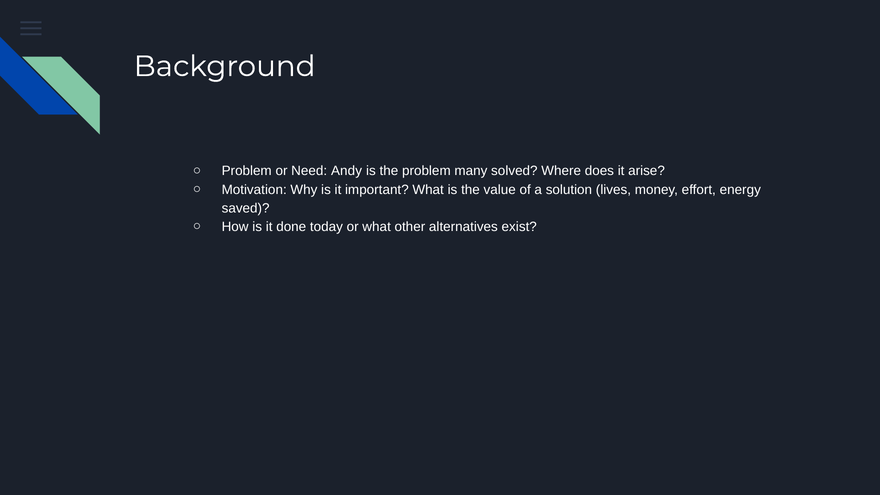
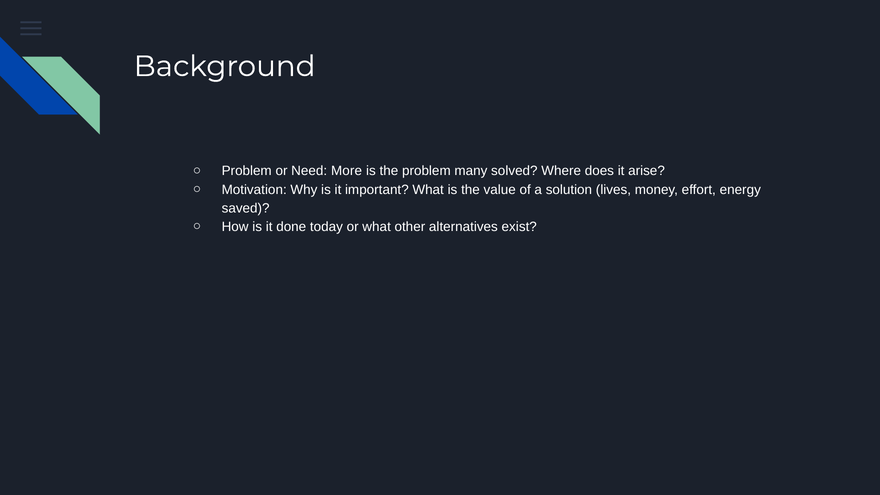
Andy: Andy -> More
